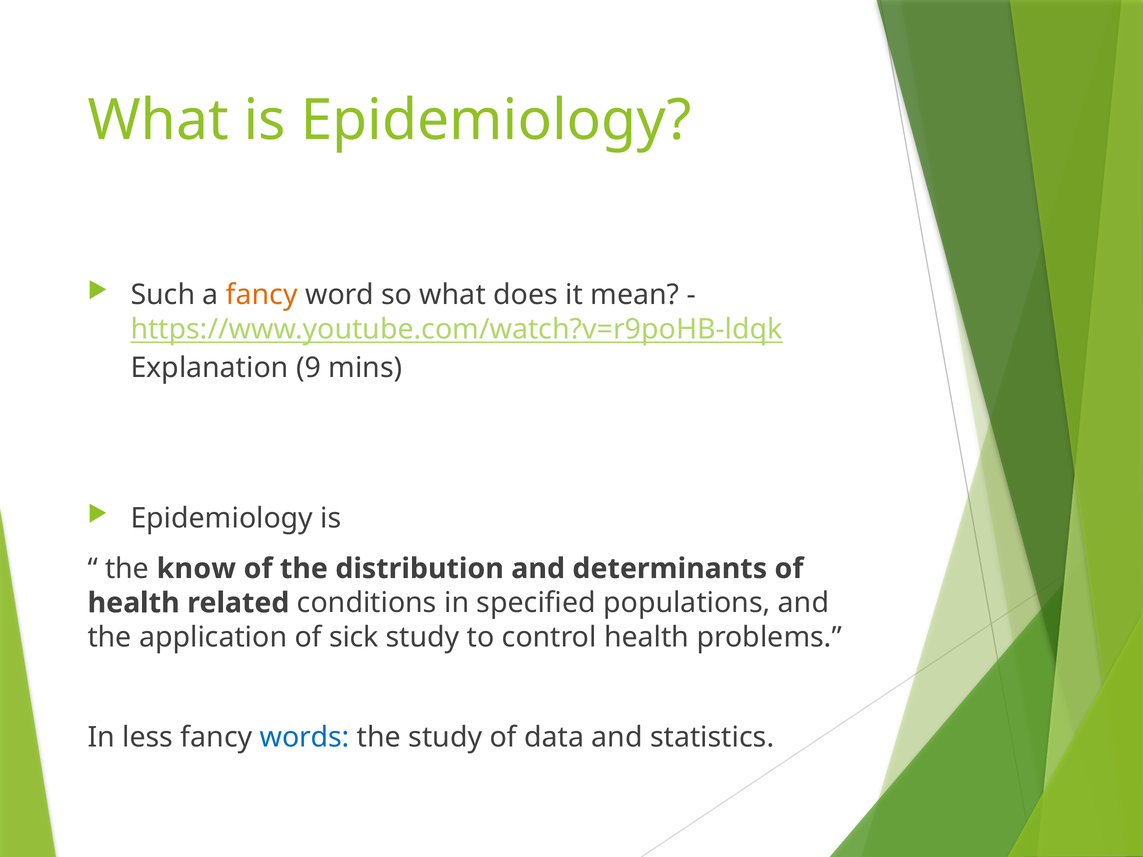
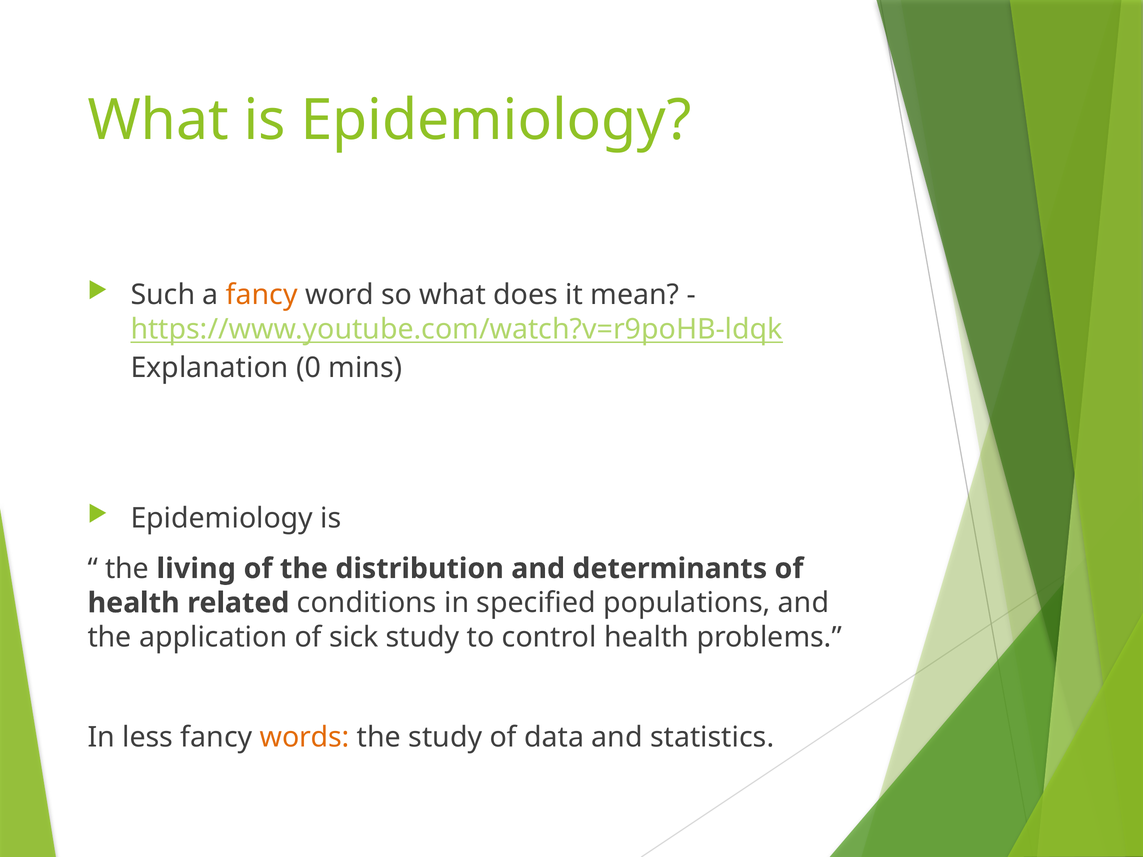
9: 9 -> 0
know: know -> living
words colour: blue -> orange
